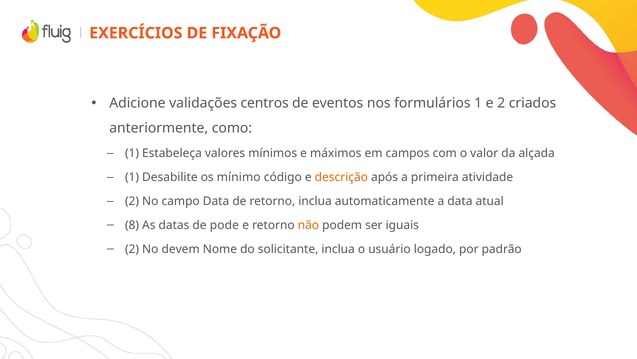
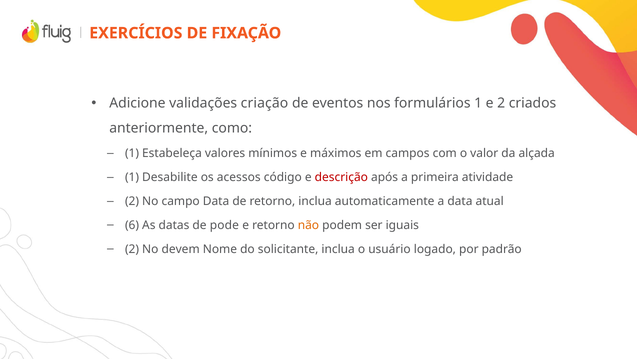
centros: centros -> criação
mínimo: mínimo -> acessos
descrição colour: orange -> red
8: 8 -> 6
